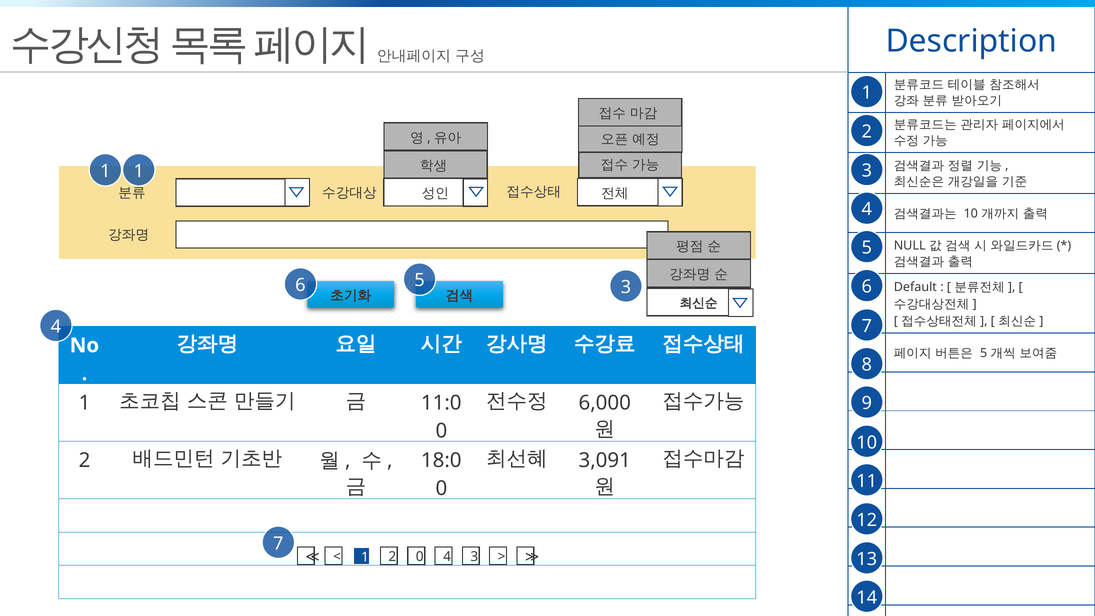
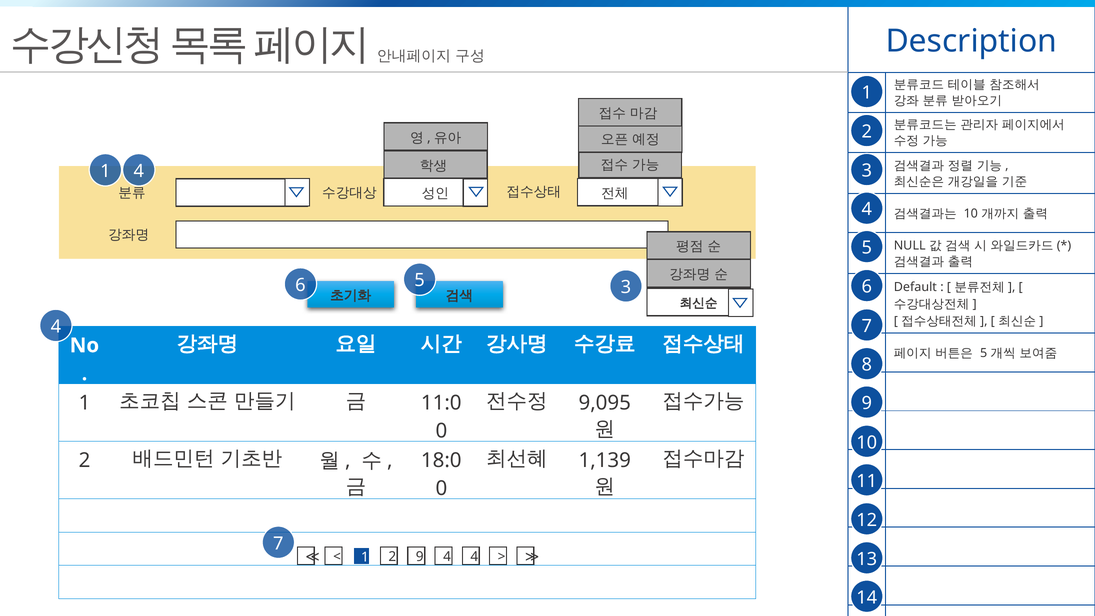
1 1: 1 -> 4
6,000: 6,000 -> 9,095
3,091: 3,091 -> 1,139
3 at (474, 557): 3 -> 4
2 0: 0 -> 9
